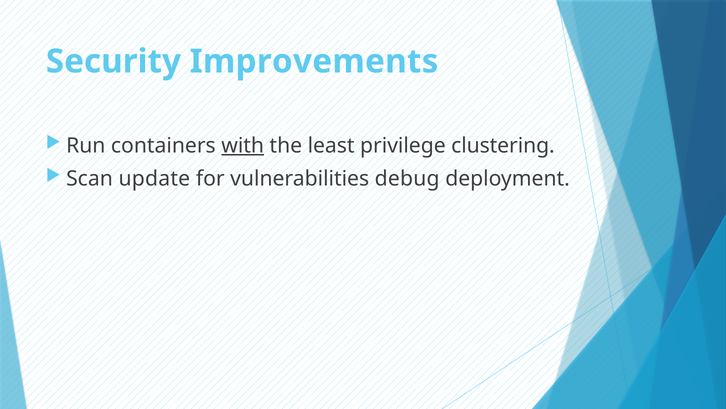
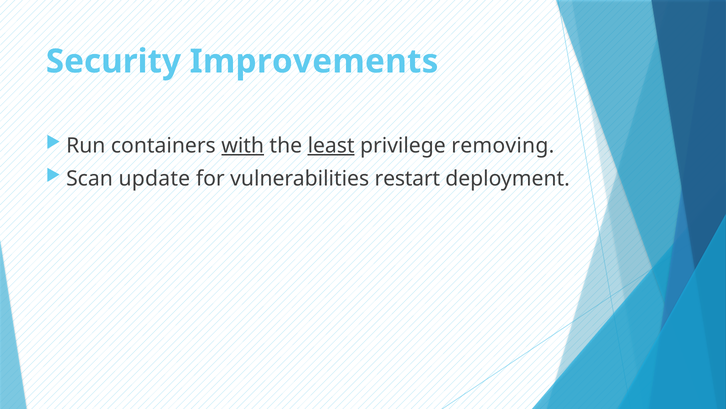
least underline: none -> present
clustering: clustering -> removing
debug: debug -> restart
